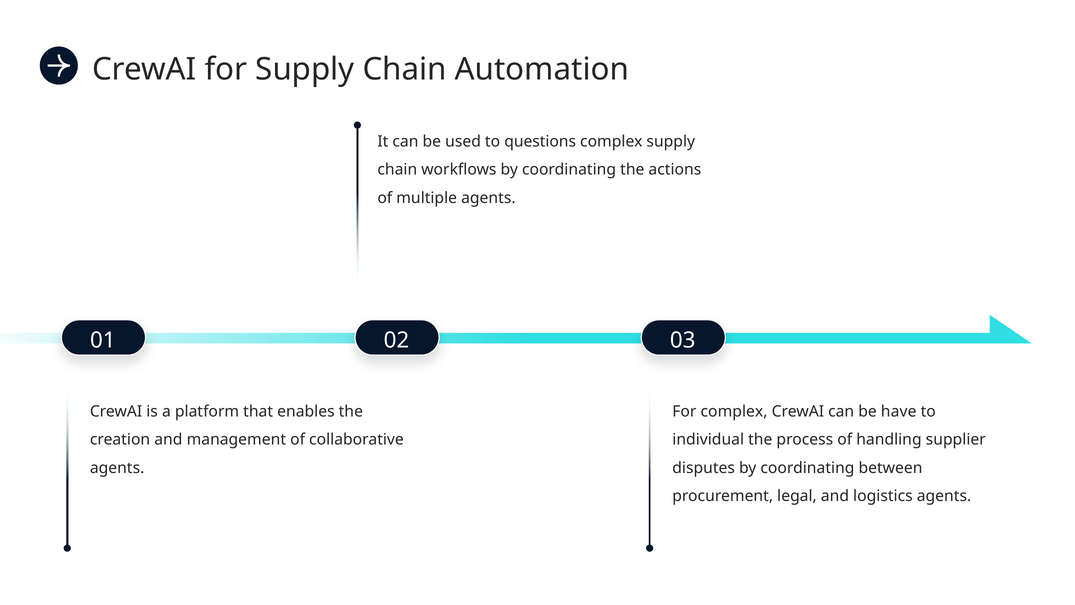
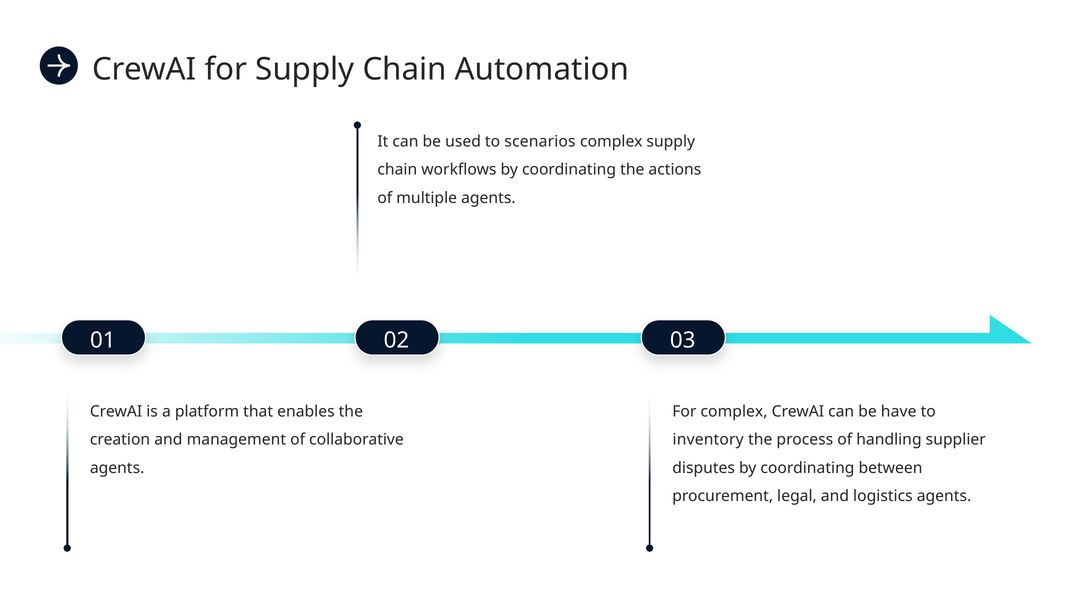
questions: questions -> scenarios
individual: individual -> inventory
